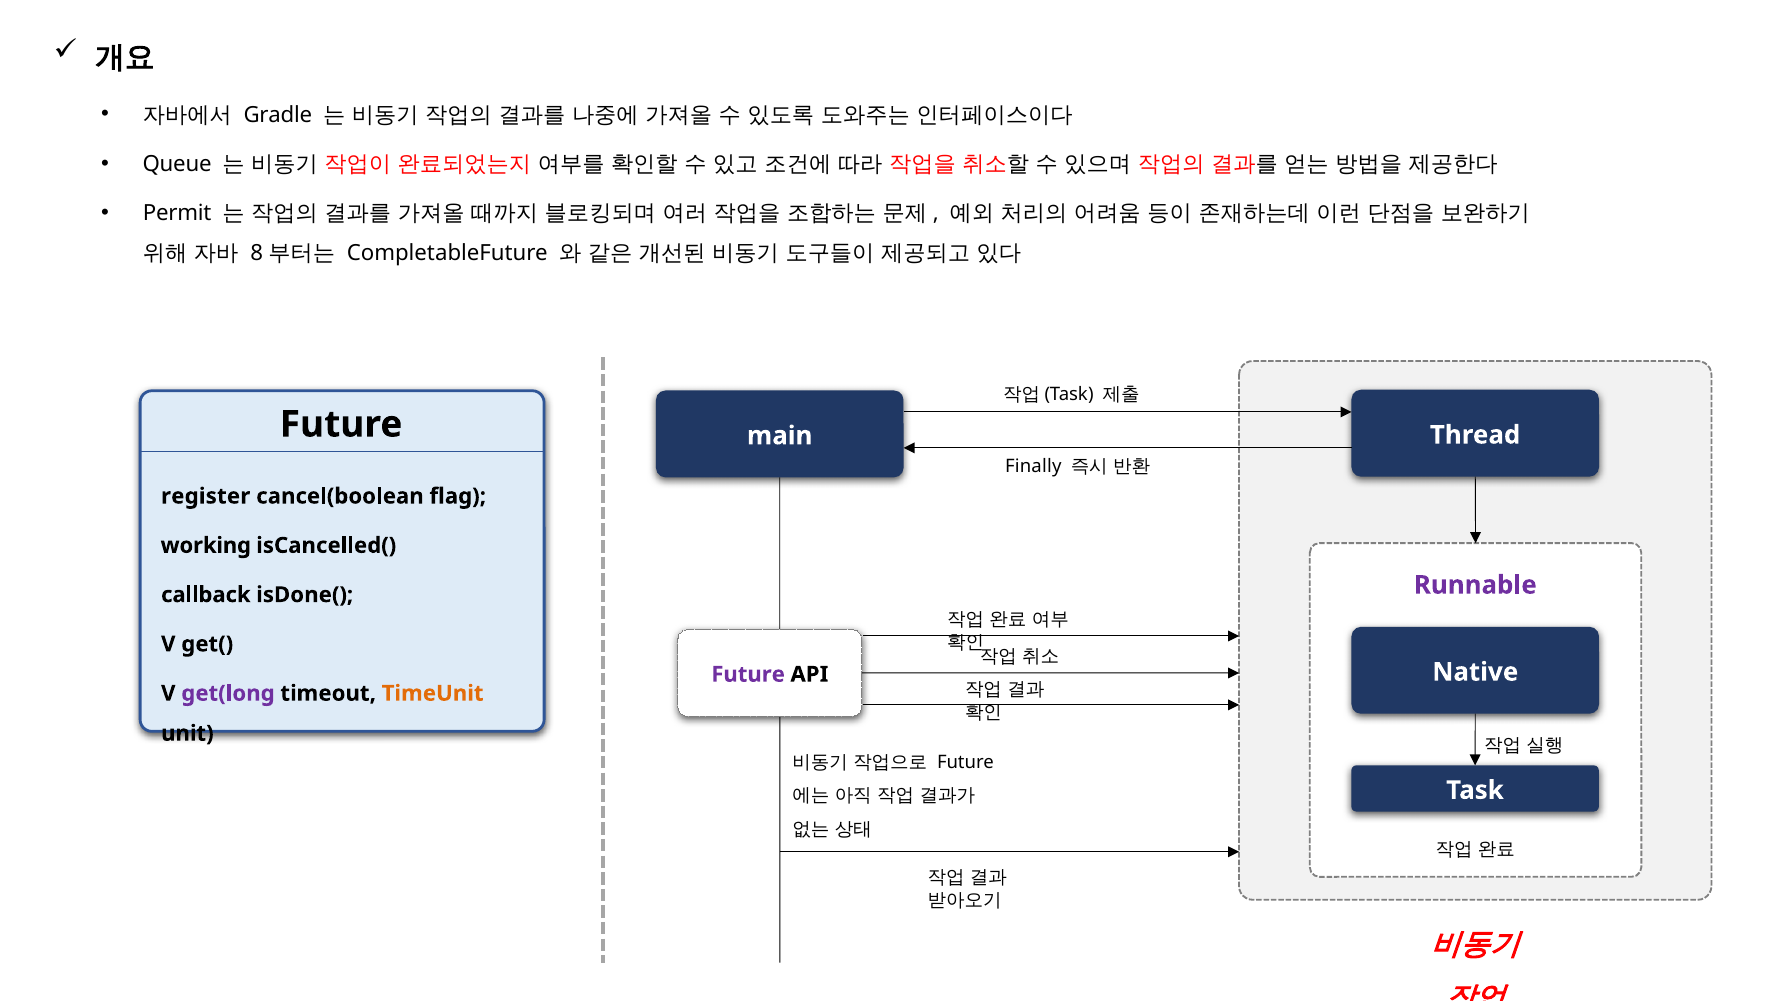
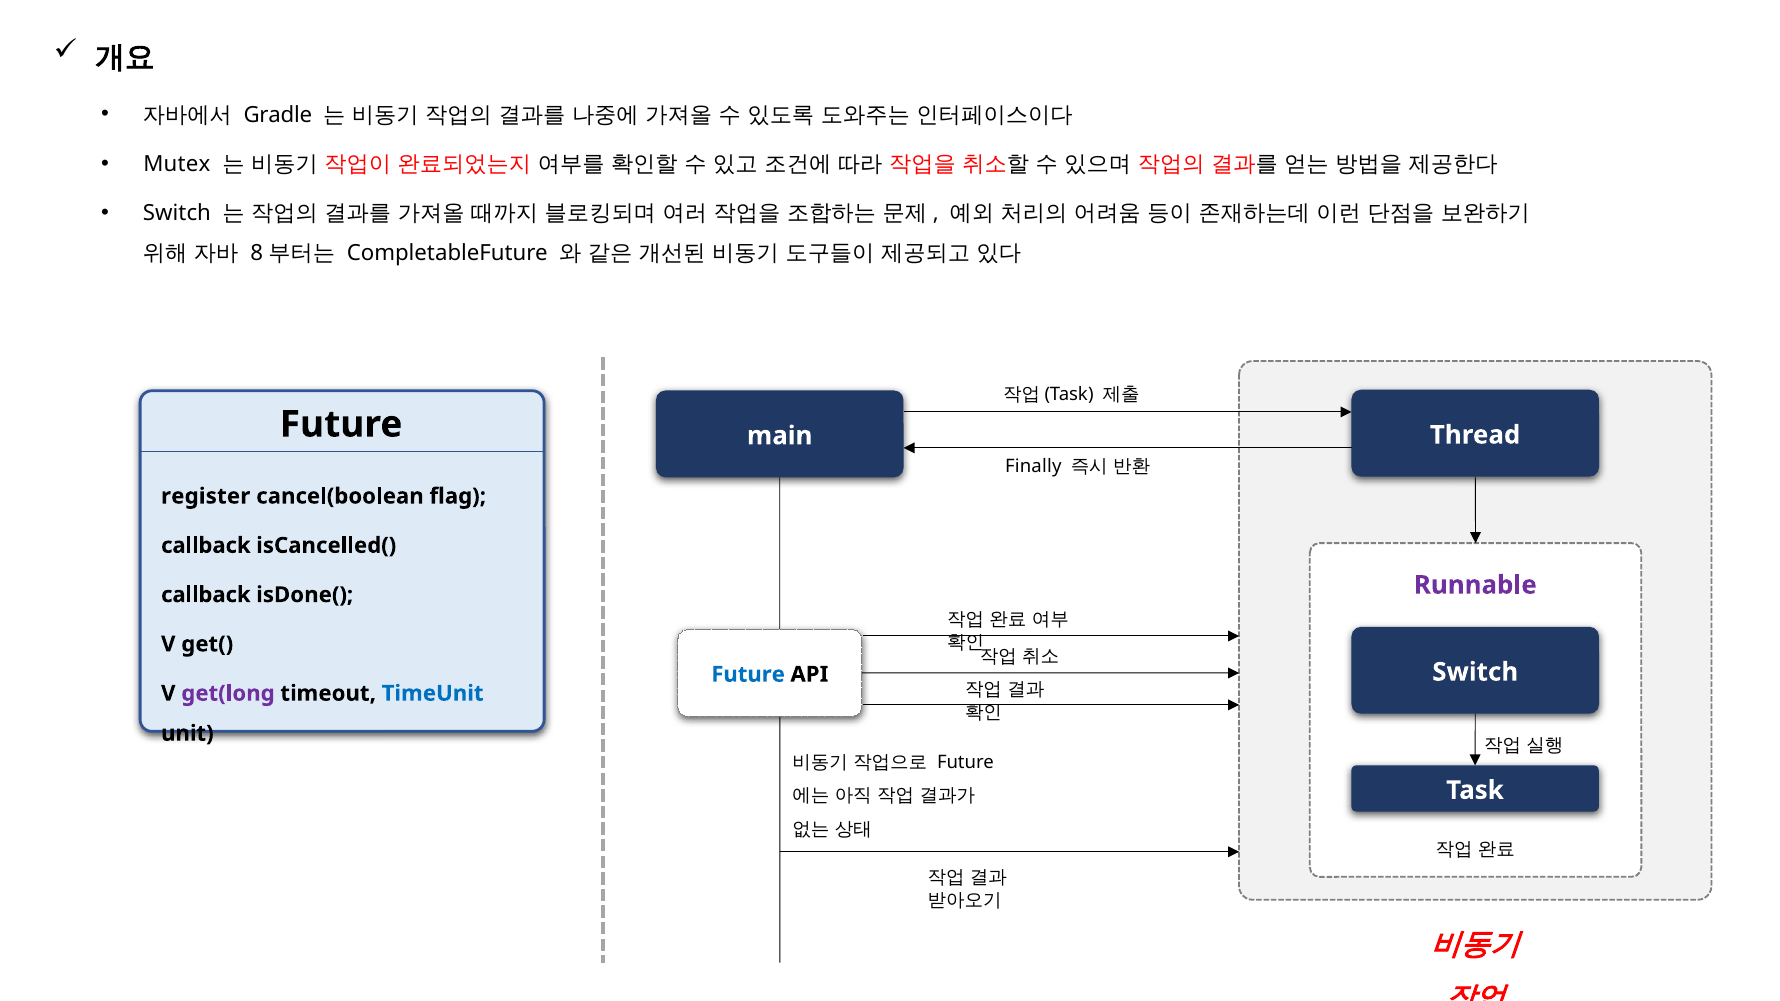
Queue: Queue -> Mutex
Permit at (177, 213): Permit -> Switch
working at (206, 546): working -> callback
Native at (1475, 672): Native -> Switch
Future at (748, 675) colour: purple -> blue
TimeUnit colour: orange -> blue
